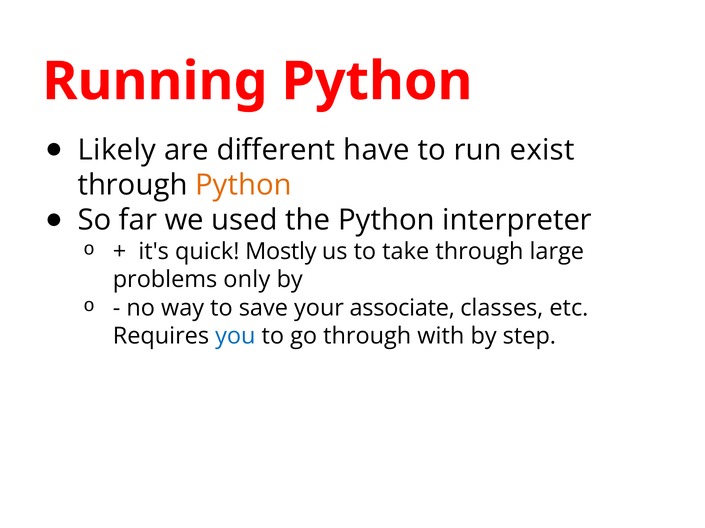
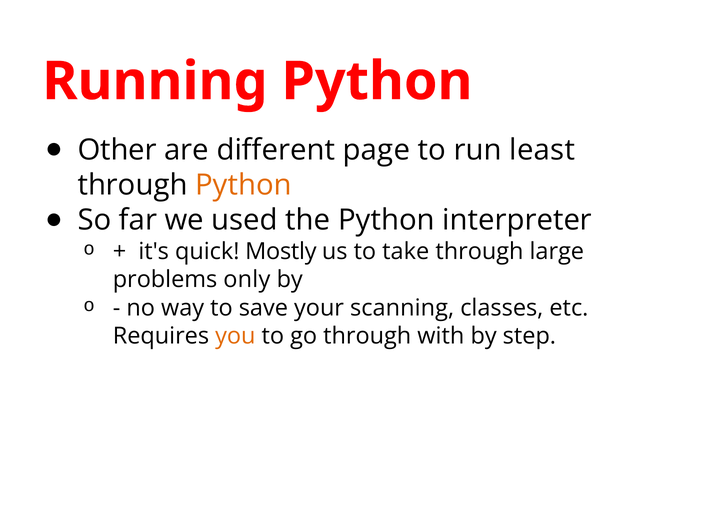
Likely: Likely -> Other
have: have -> page
exist: exist -> least
associate: associate -> scanning
you colour: blue -> orange
